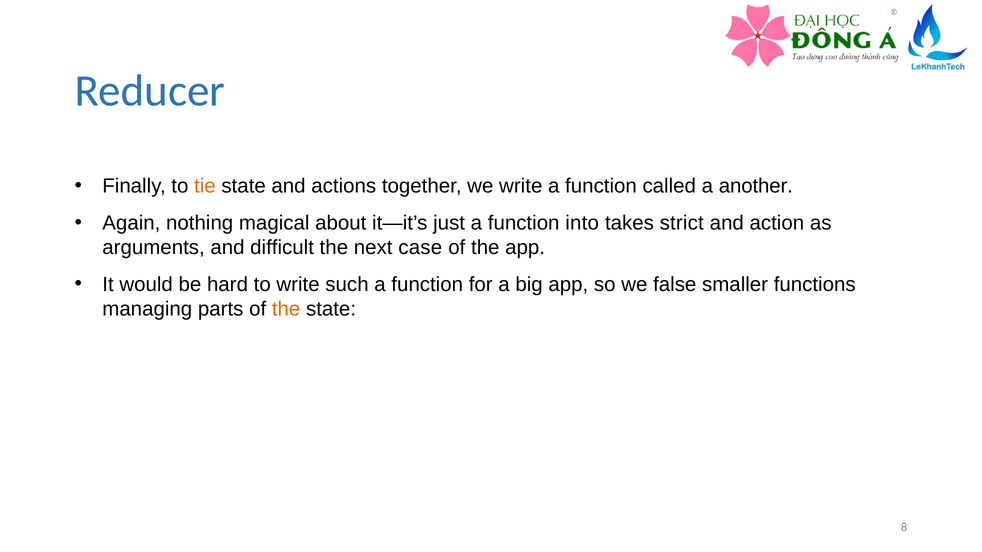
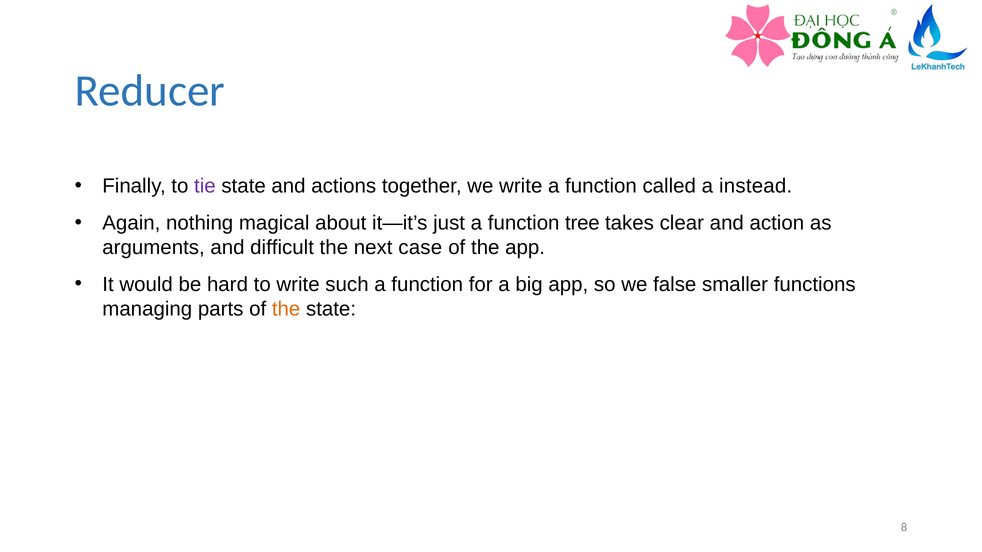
tie colour: orange -> purple
another: another -> instead
into: into -> tree
strict: strict -> clear
